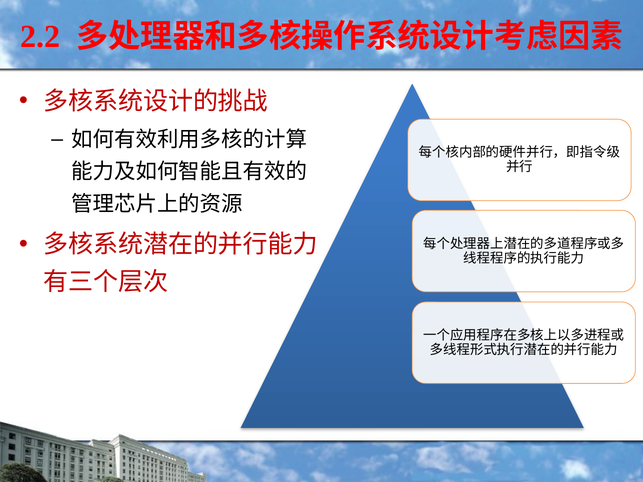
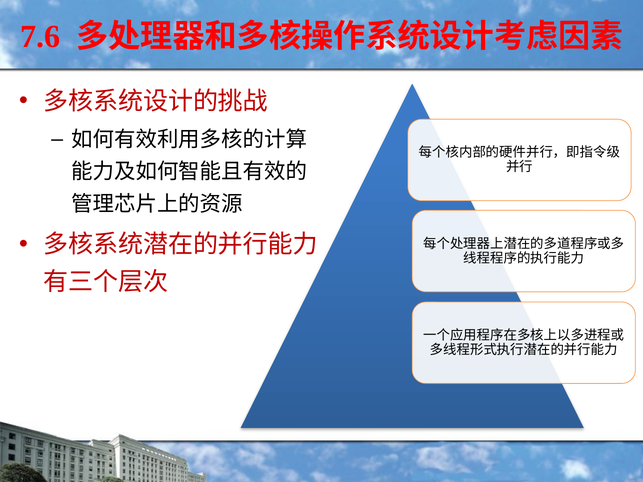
2.2: 2.2 -> 7.6
